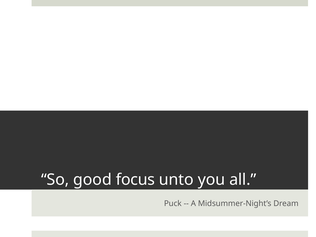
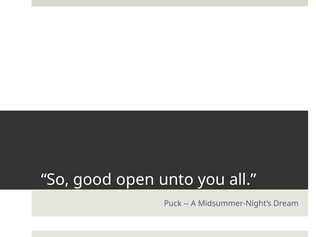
focus: focus -> open
